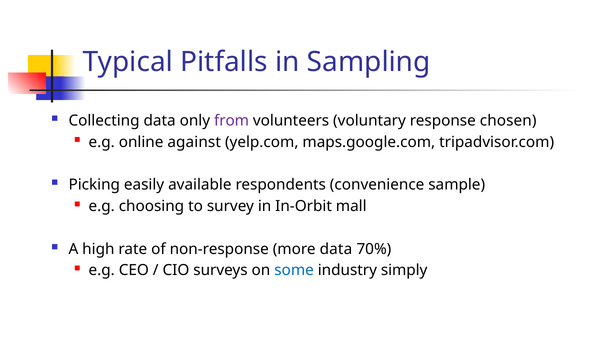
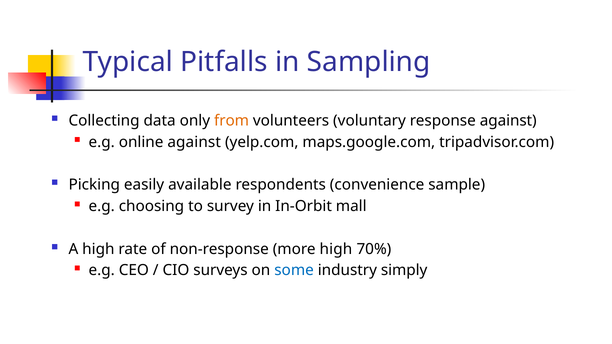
from colour: purple -> orange
response chosen: chosen -> against
more data: data -> high
